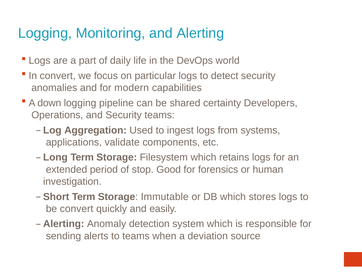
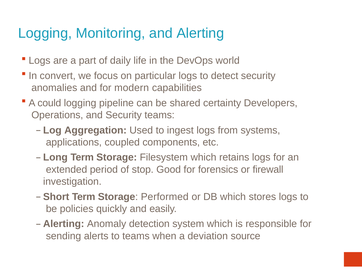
down: down -> could
validate: validate -> coupled
human: human -> firewall
Immutable: Immutable -> Performed
be convert: convert -> policies
